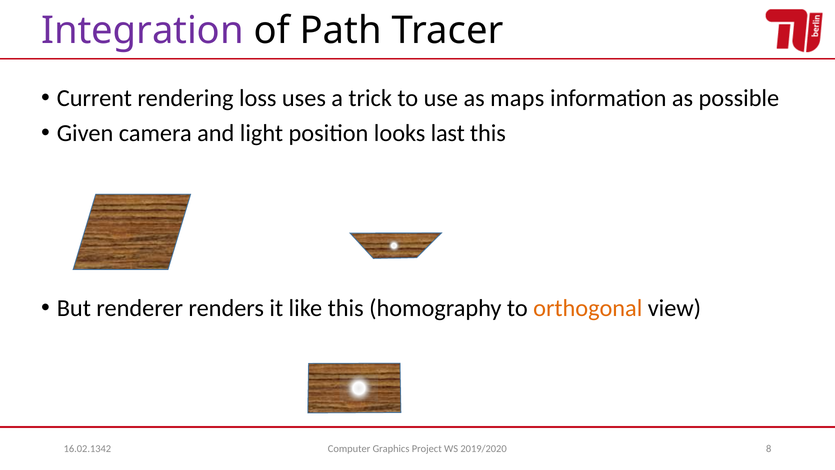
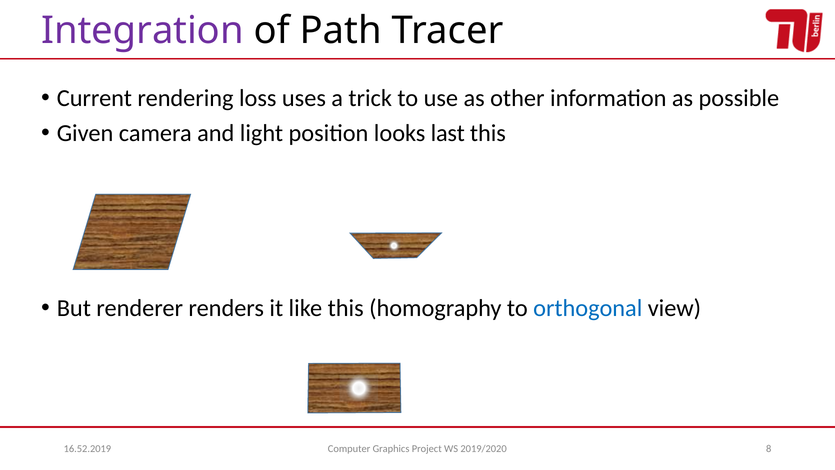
maps: maps -> other
orthogonal colour: orange -> blue
16.02.1342: 16.02.1342 -> 16.52.2019
